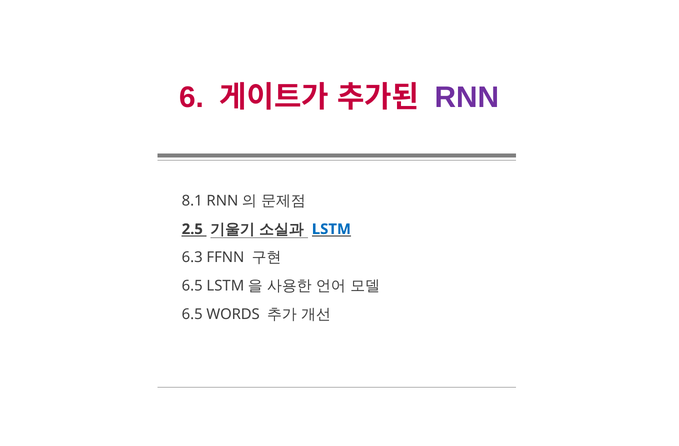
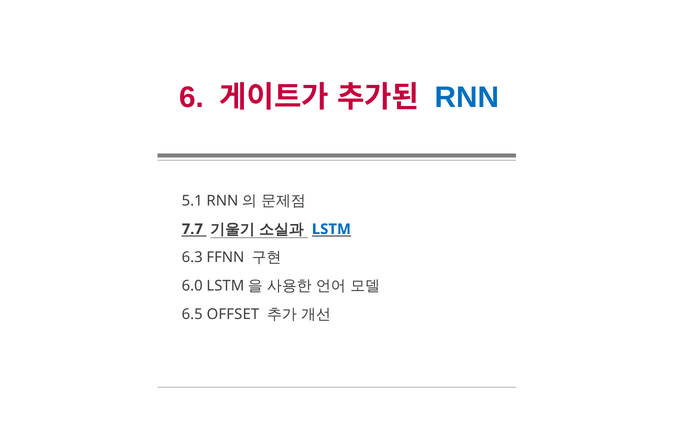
RNN colour: purple -> blue
8.1: 8.1 -> 5.1
2.5: 2.5 -> 7.7
6.5 at (192, 286): 6.5 -> 6.0
WORDS: WORDS -> OFFSET
